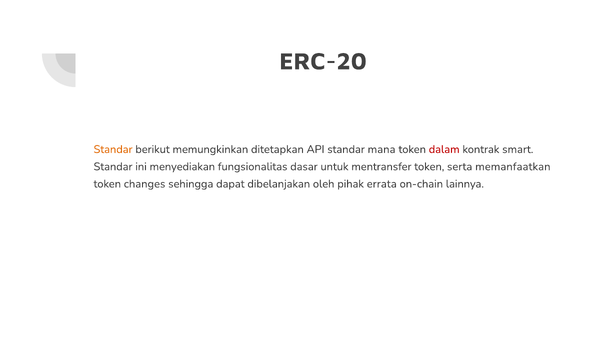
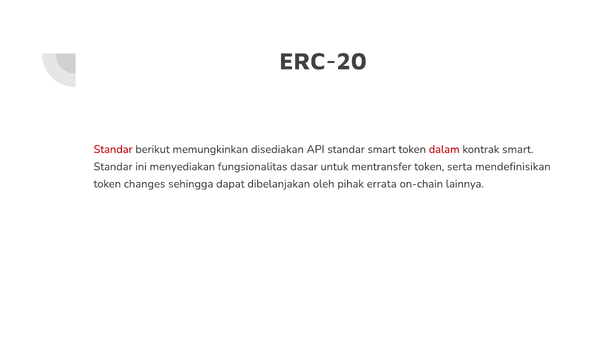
Standar at (113, 149) colour: orange -> red
ditetapkan: ditetapkan -> disediakan
standar mana: mana -> smart
memanfaatkan: memanfaatkan -> mendefinisikan
